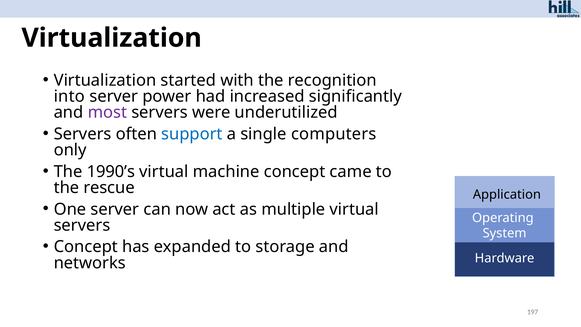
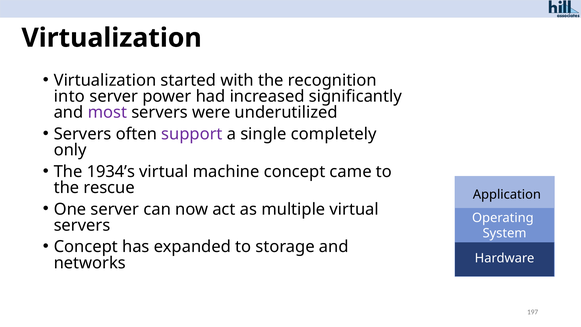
support colour: blue -> purple
computers: computers -> completely
1990’s: 1990’s -> 1934’s
